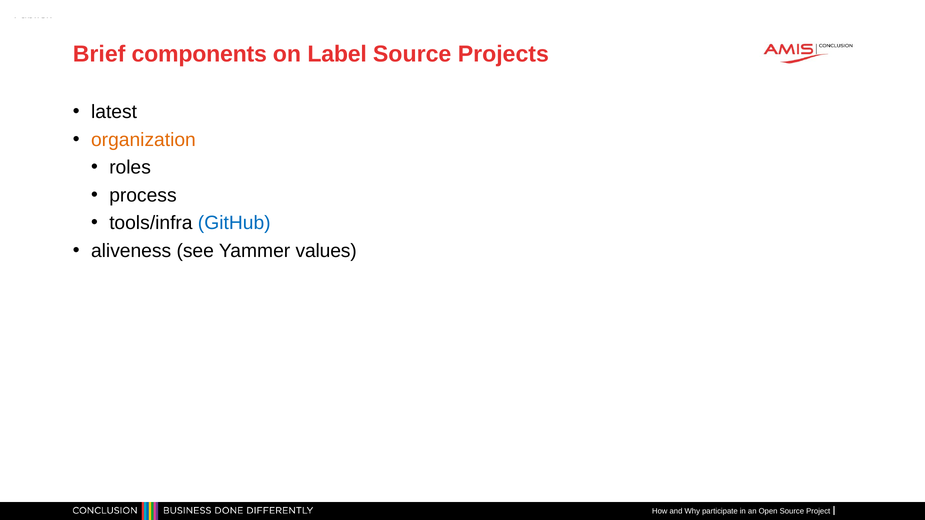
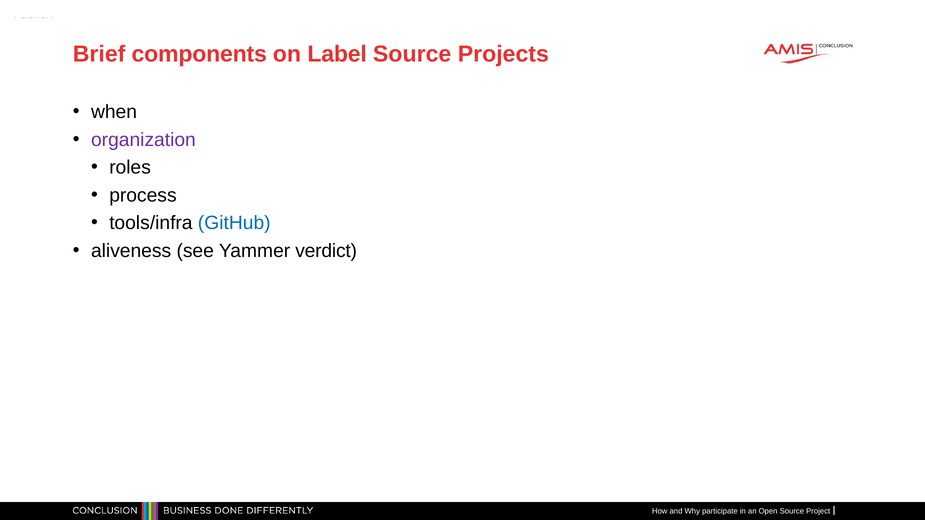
latest: latest -> when
organization colour: orange -> purple
values: values -> verdict
